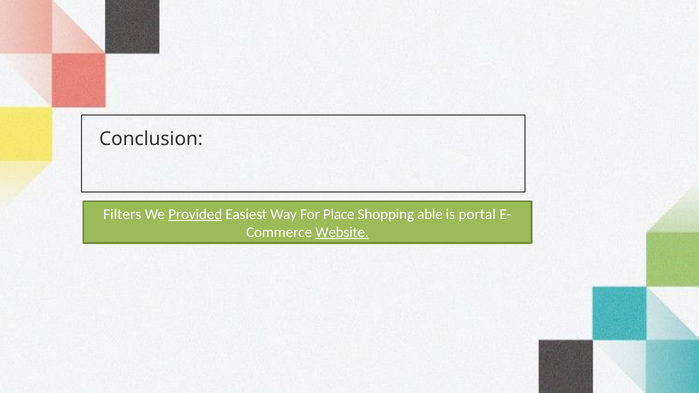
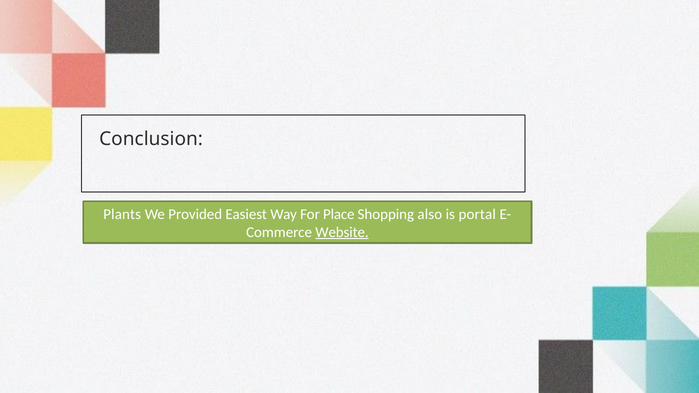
Filters: Filters -> Plants
Provided underline: present -> none
able: able -> also
